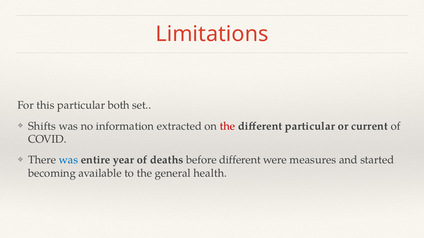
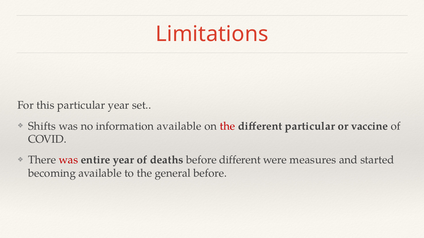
particular both: both -> year
information extracted: extracted -> available
current: current -> vaccine
was at (68, 160) colour: blue -> red
general health: health -> before
